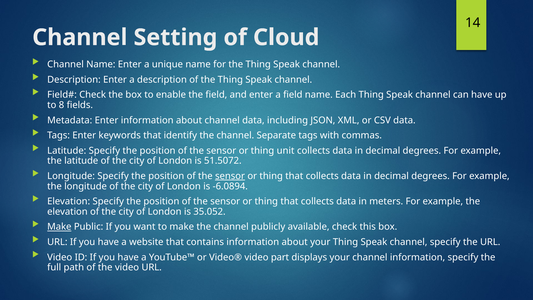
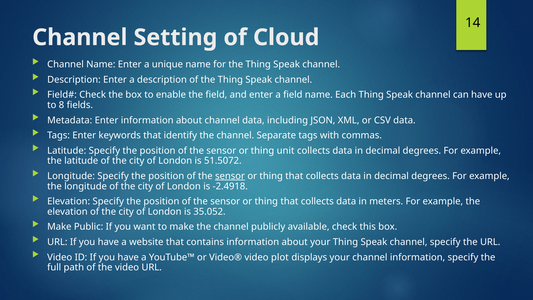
-6.0894: -6.0894 -> -2.4918
Make at (59, 227) underline: present -> none
part: part -> plot
